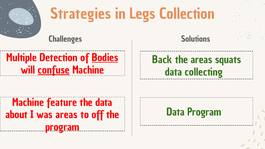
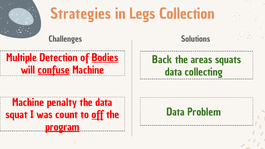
feature: feature -> penalty
Data Program: Program -> Problem
about: about -> squat
was areas: areas -> count
off underline: none -> present
program at (62, 127) underline: none -> present
